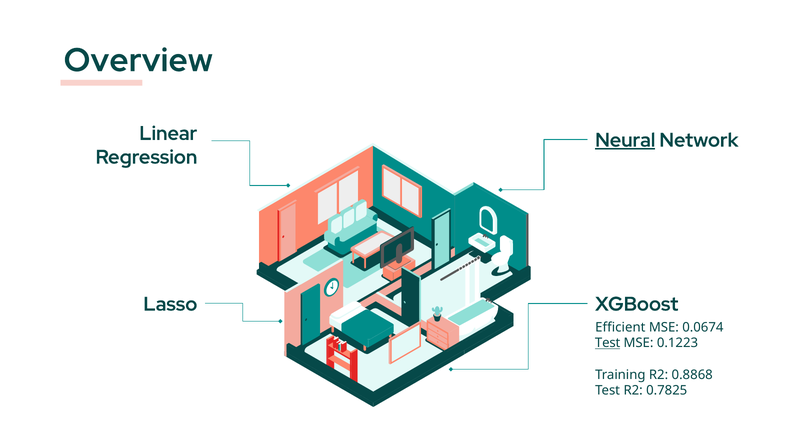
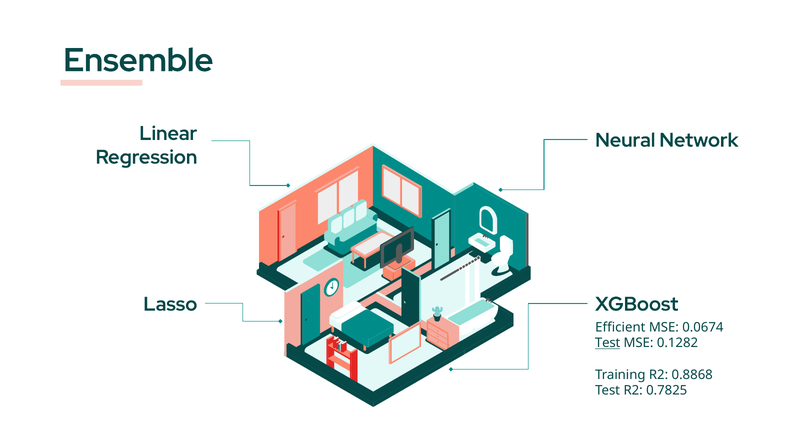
Overview: Overview -> Ensemble
Neural underline: present -> none
0.1223: 0.1223 -> 0.1282
